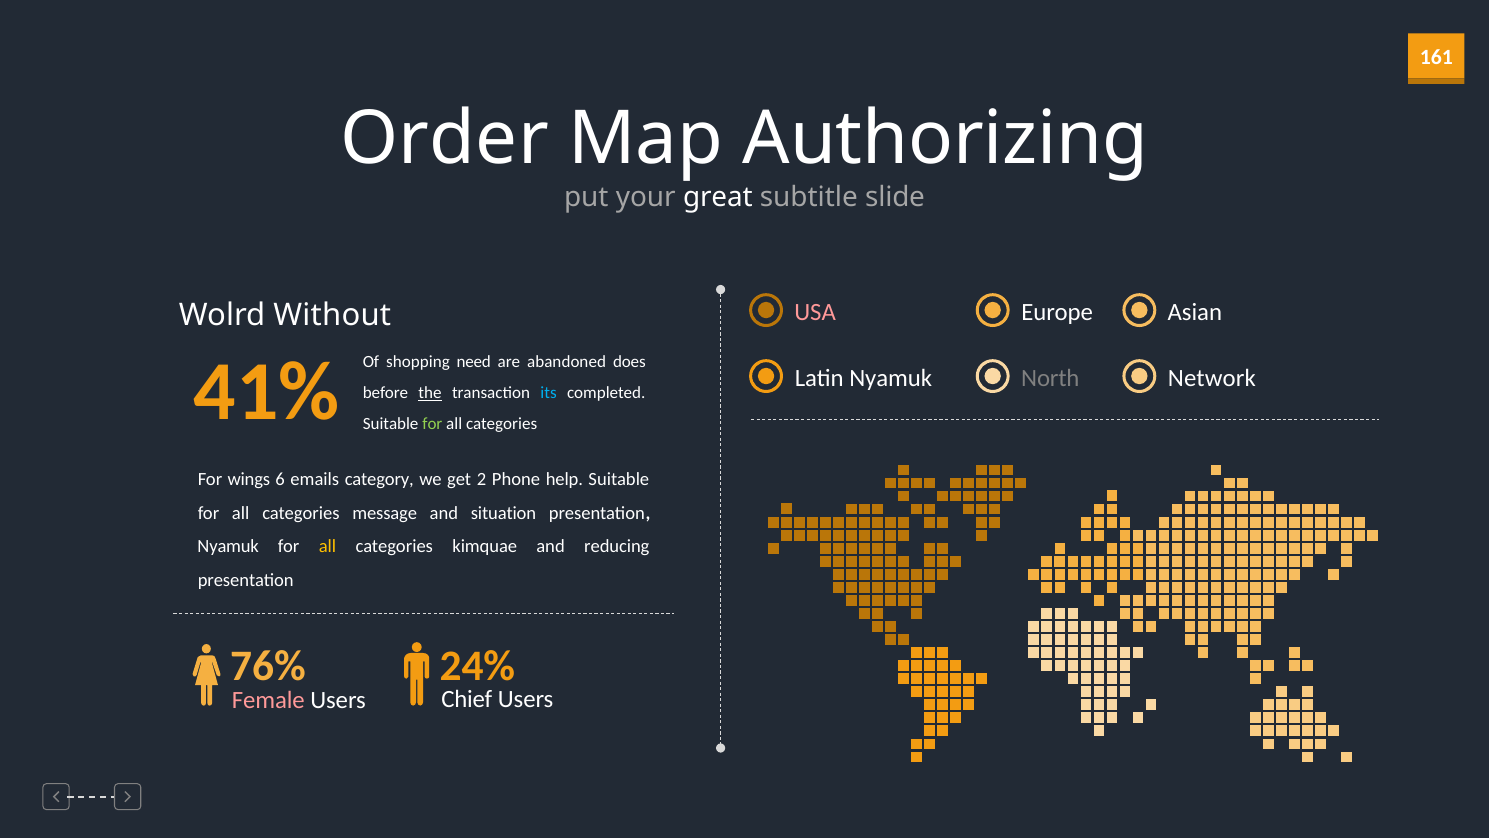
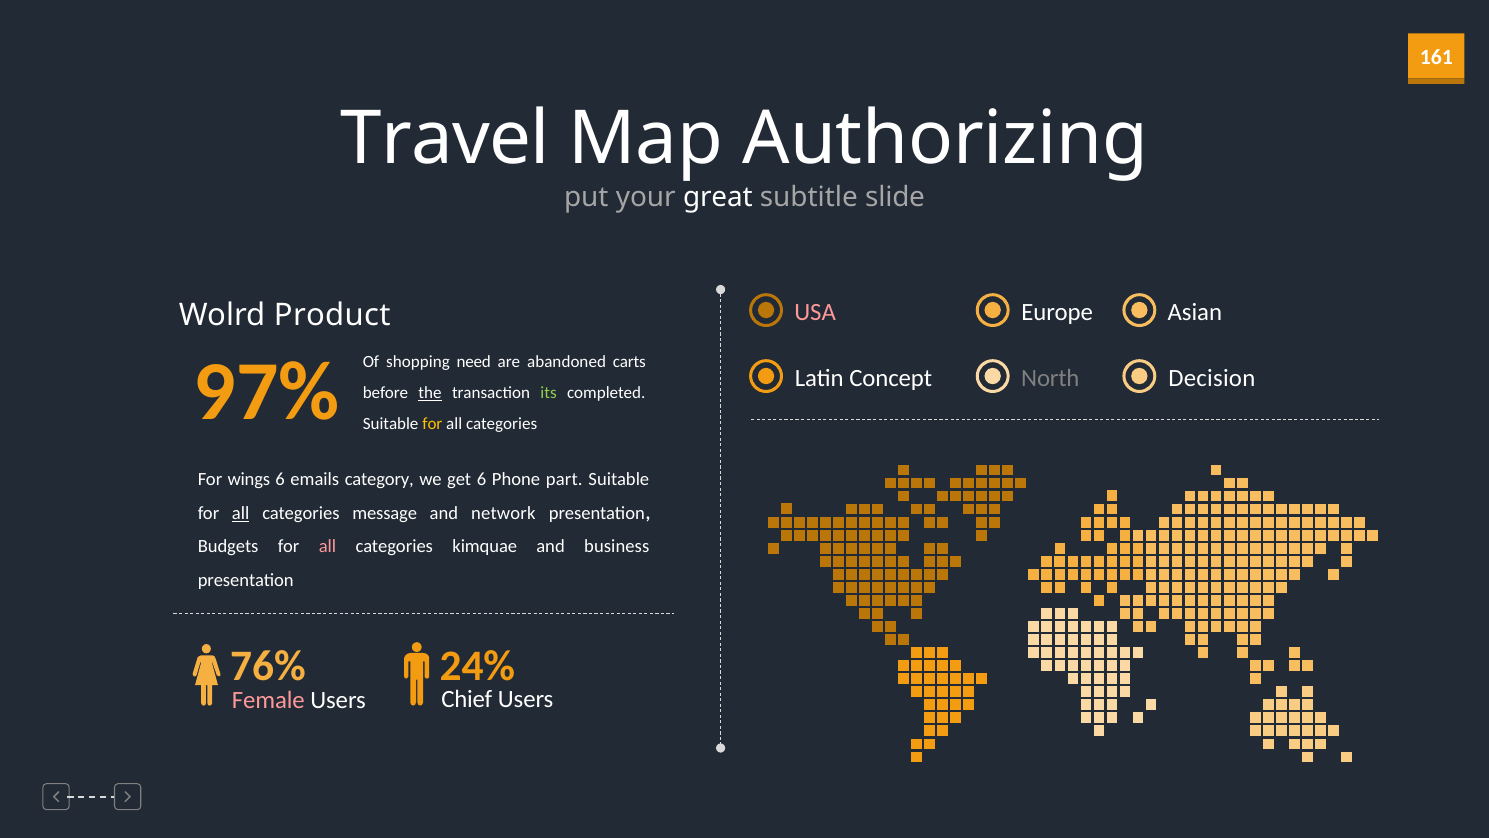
Order: Order -> Travel
Without: Without -> Product
does: does -> carts
41%: 41% -> 97%
Latin Nyamuk: Nyamuk -> Concept
Network: Network -> Decision
its colour: light blue -> light green
for at (432, 423) colour: light green -> yellow
get 2: 2 -> 6
help: help -> part
all at (241, 513) underline: none -> present
situation: situation -> network
Nyamuk at (228, 546): Nyamuk -> Budgets
all at (328, 546) colour: yellow -> pink
reducing: reducing -> business
